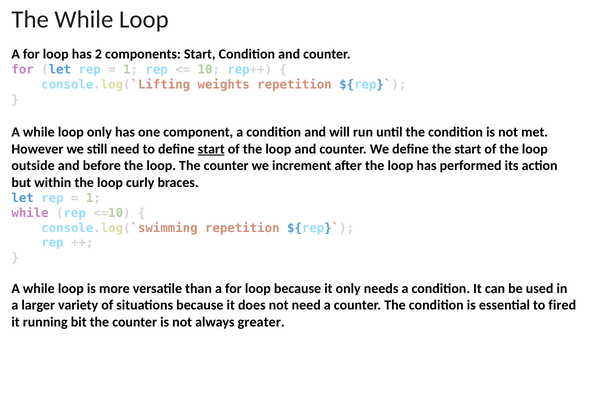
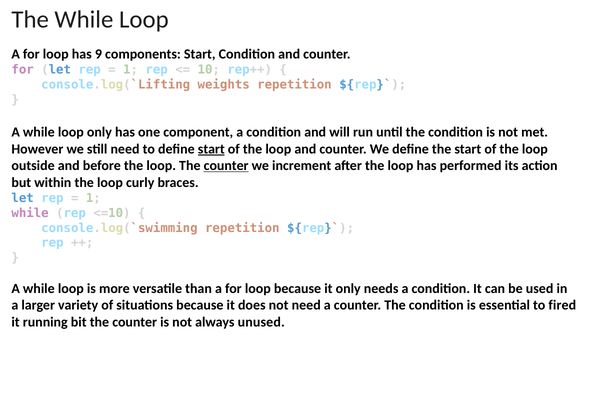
2: 2 -> 9
counter at (226, 166) underline: none -> present
greater: greater -> unused
